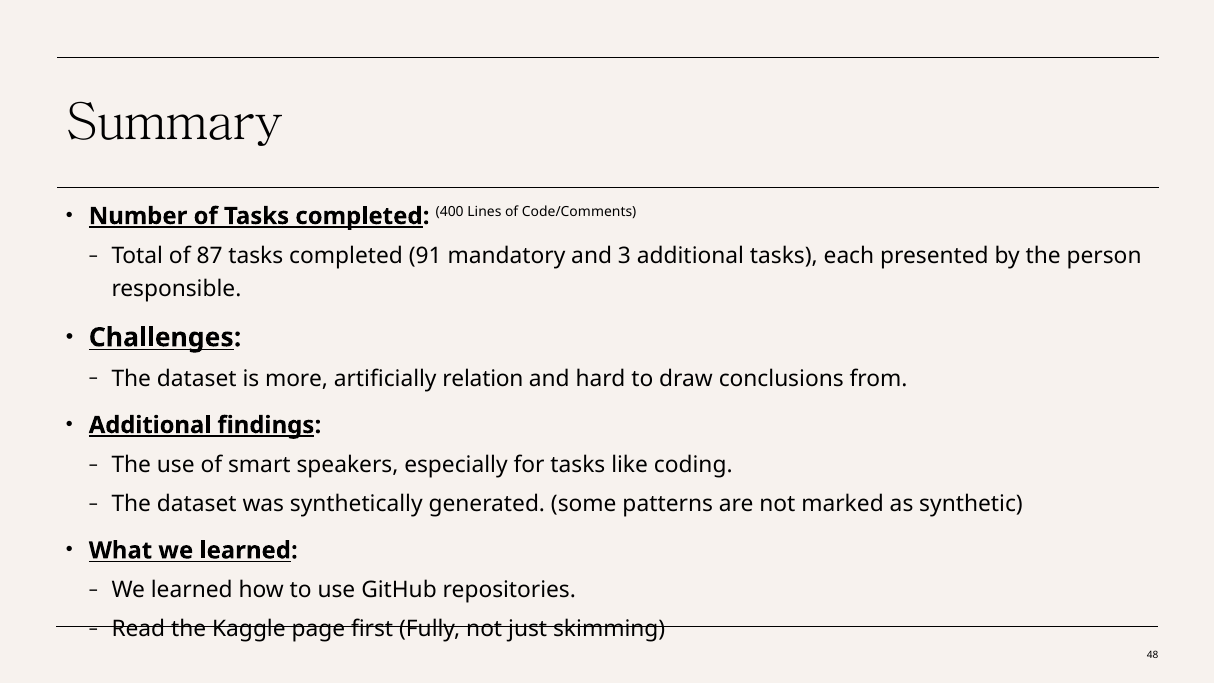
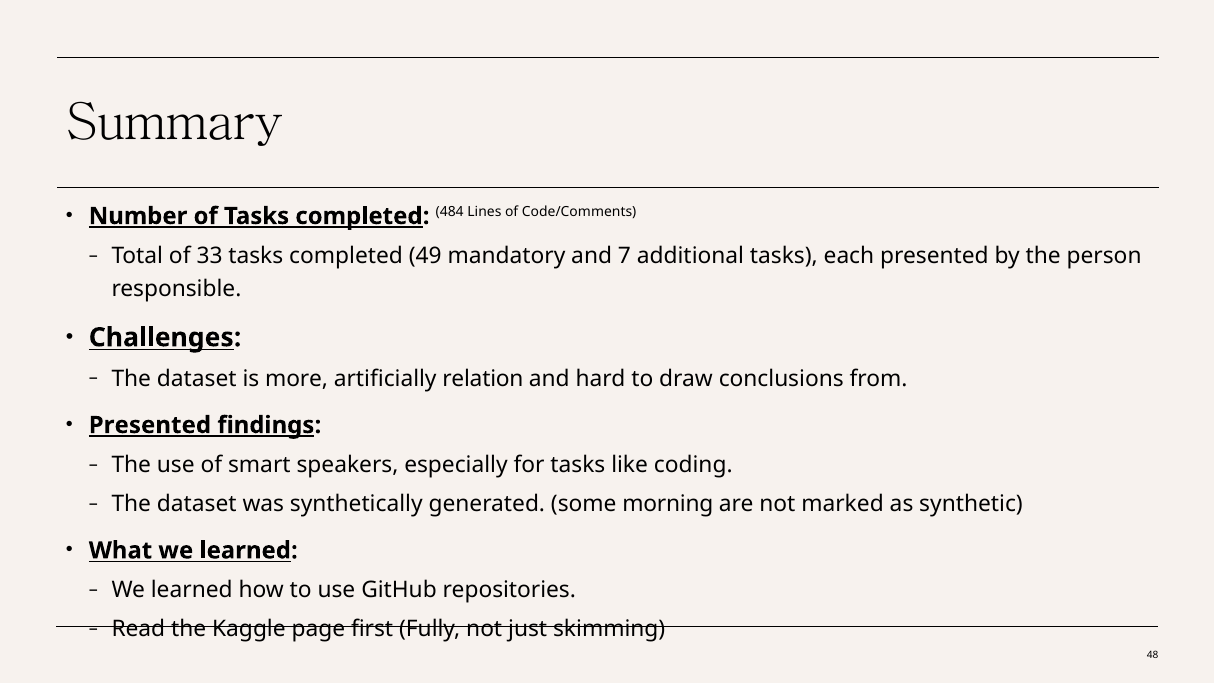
400: 400 -> 484
87: 87 -> 33
91: 91 -> 49
3: 3 -> 7
Additional at (150, 425): Additional -> Presented
patterns: patterns -> morning
